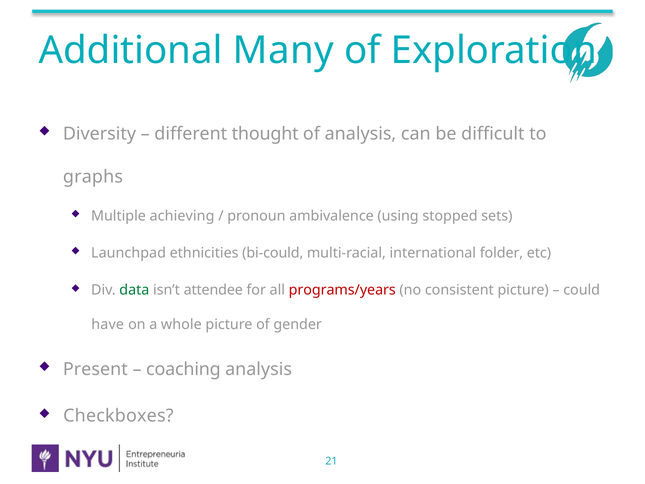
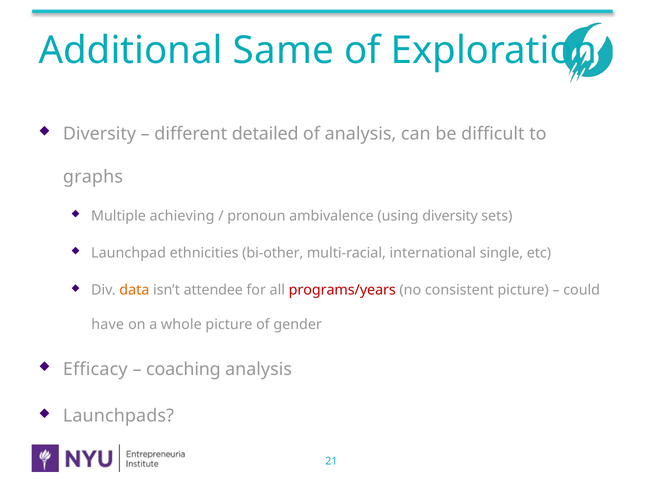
Many: Many -> Same
thought: thought -> detailed
using stopped: stopped -> diversity
bi-could: bi-could -> bi-other
folder: folder -> single
data colour: green -> orange
Present: Present -> Efficacy
Checkboxes: Checkboxes -> Launchpads
